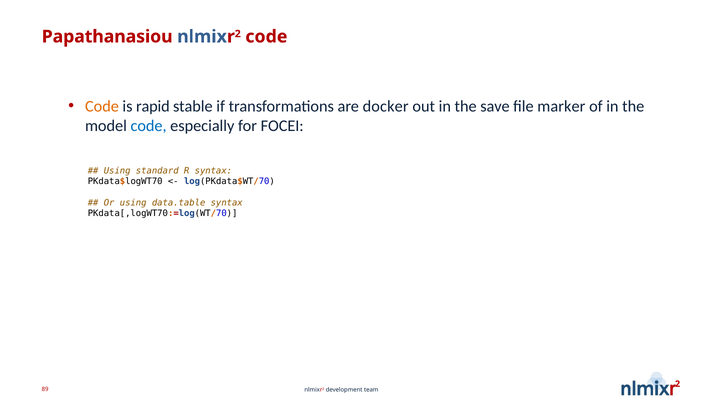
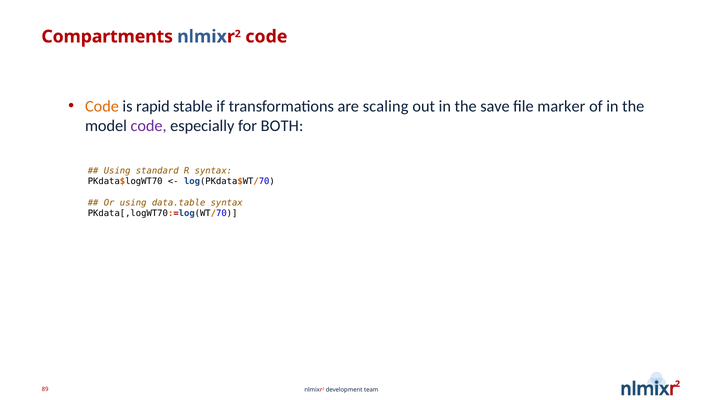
Papathanasiou: Papathanasiou -> Compartments
docker: docker -> scaling
code at (149, 126) colour: blue -> purple
FOCEI: FOCEI -> BOTH
